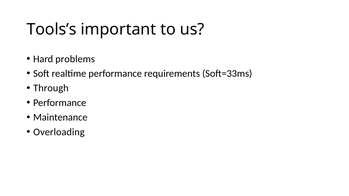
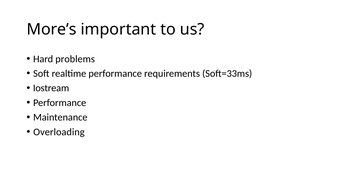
Tools’s: Tools’s -> More’s
Through: Through -> Iostream
